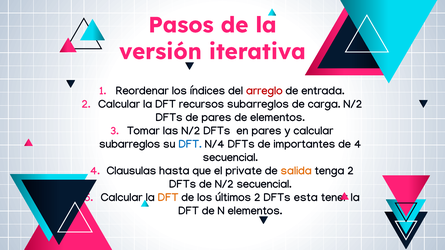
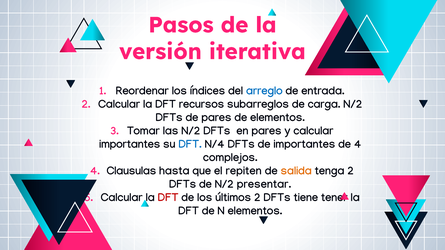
arreglo colour: red -> blue
subarreglos at (130, 144): subarreglos -> importantes
secuencial at (230, 158): secuencial -> complejos
private: private -> repiten
N/2 secuencial: secuencial -> presentar
DFT at (168, 198) colour: orange -> red
esta: esta -> tiene
